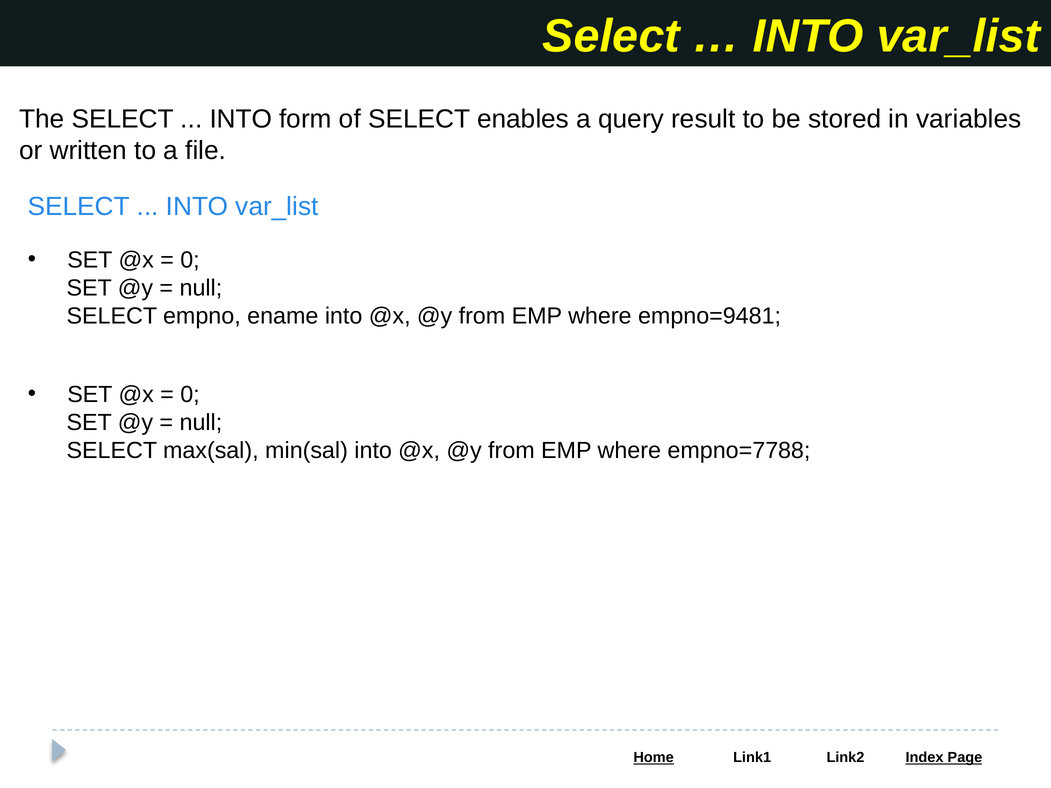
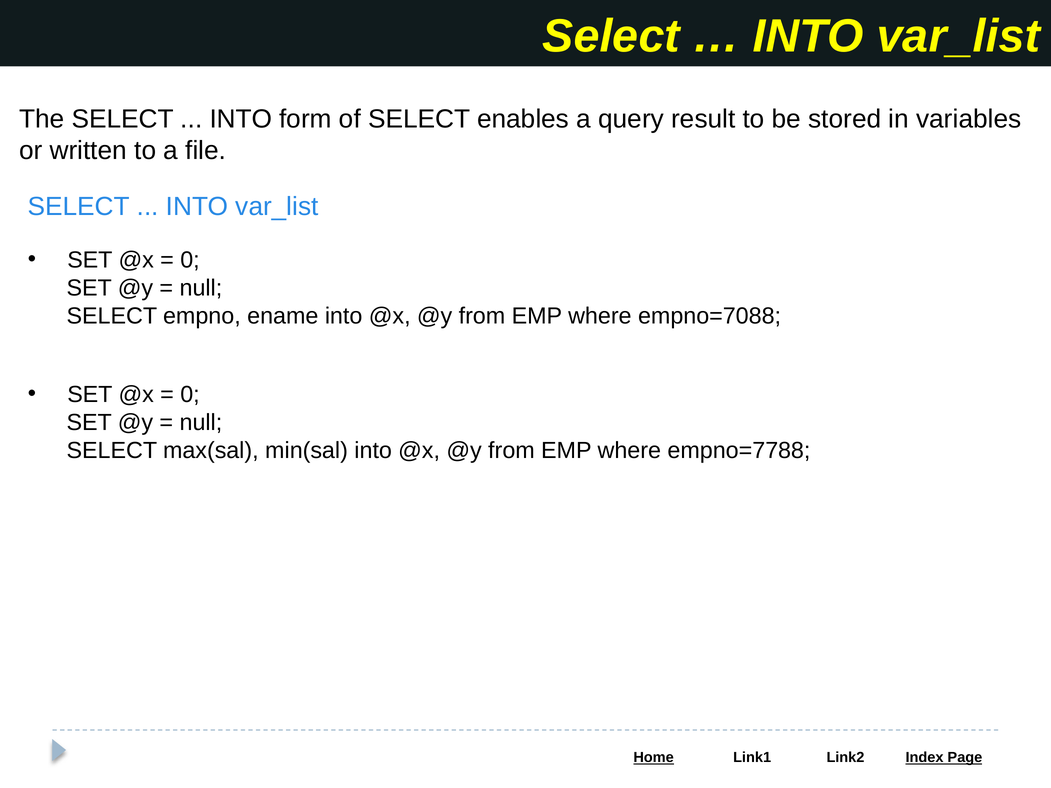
empno=9481: empno=9481 -> empno=7088
